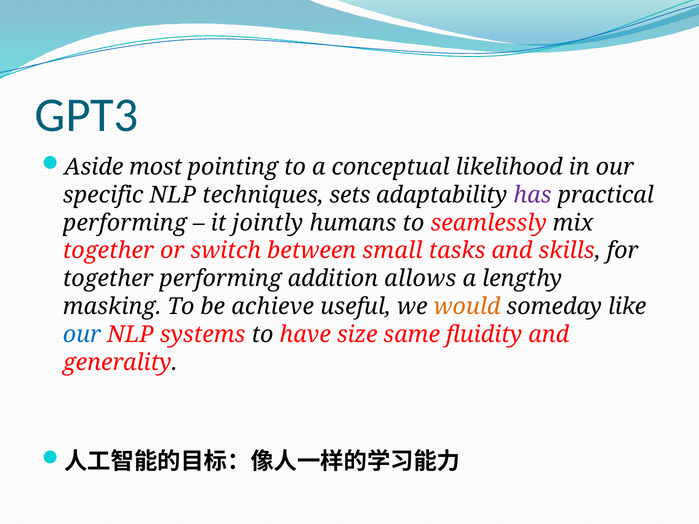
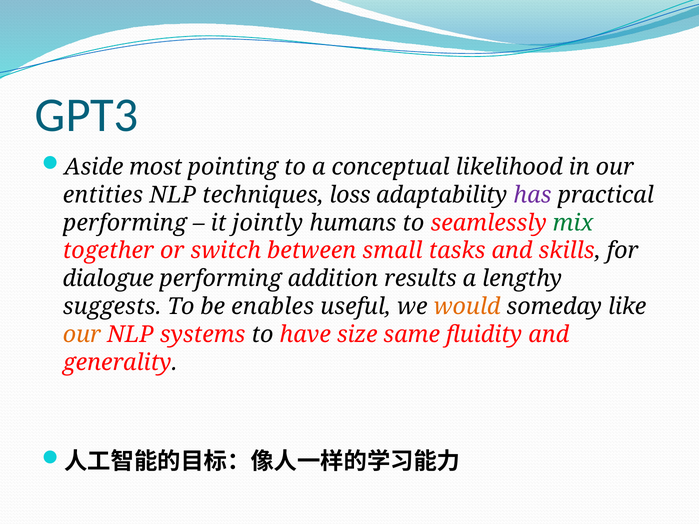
specific: specific -> entities
sets: sets -> loss
mix colour: black -> green
together at (108, 279): together -> dialogue
allows: allows -> results
masking: masking -> suggests
achieve: achieve -> enables
our at (82, 335) colour: blue -> orange
